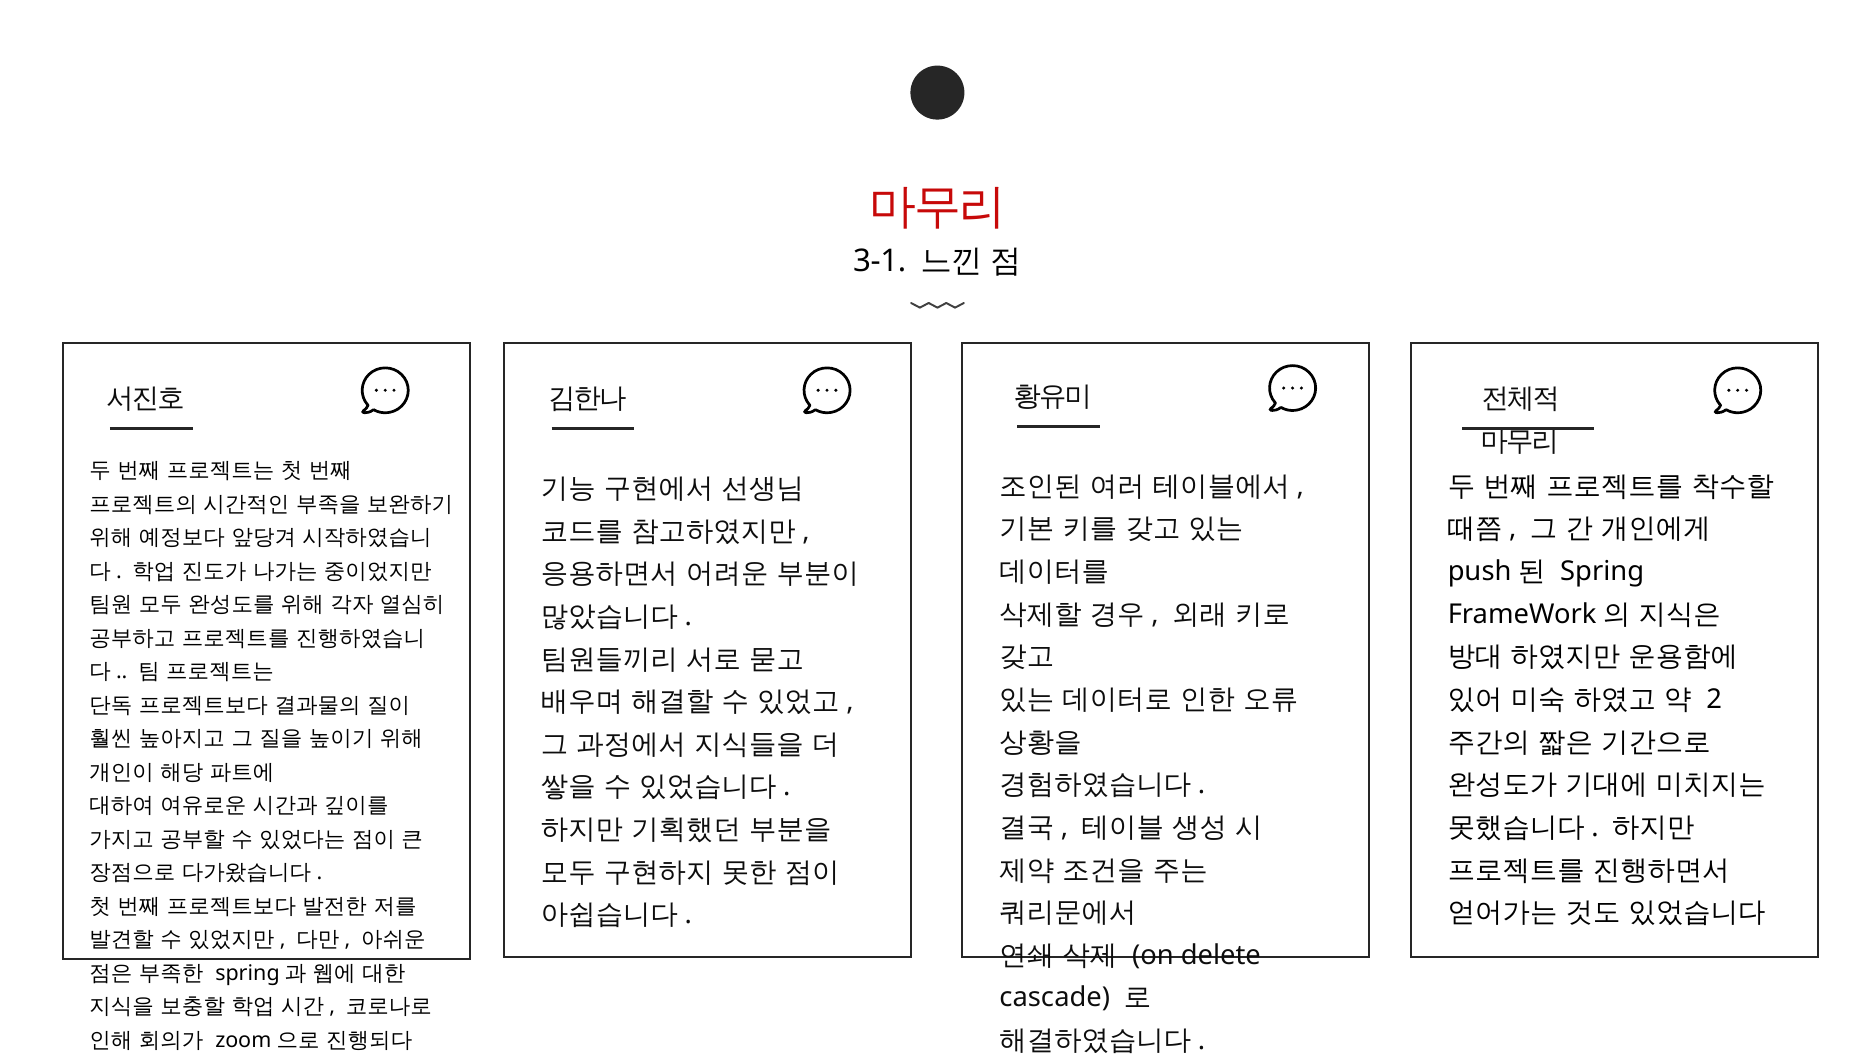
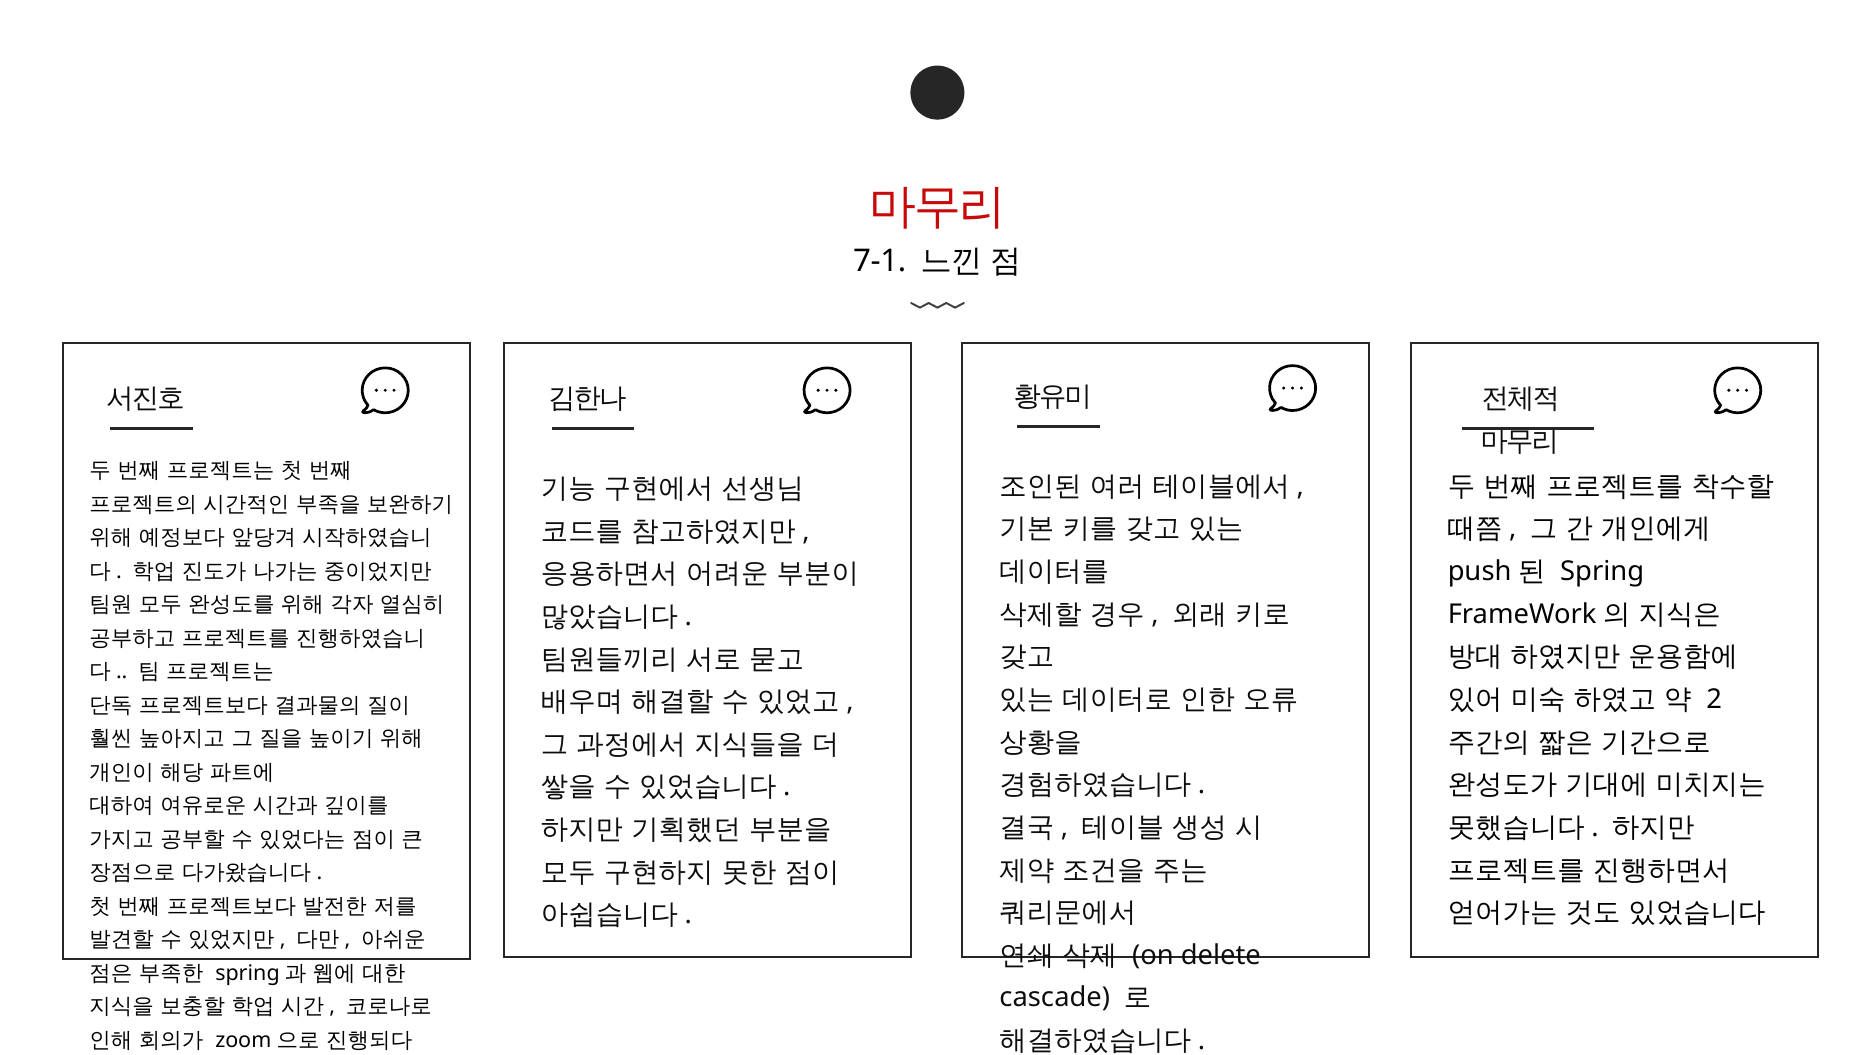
3-1: 3-1 -> 7-1
